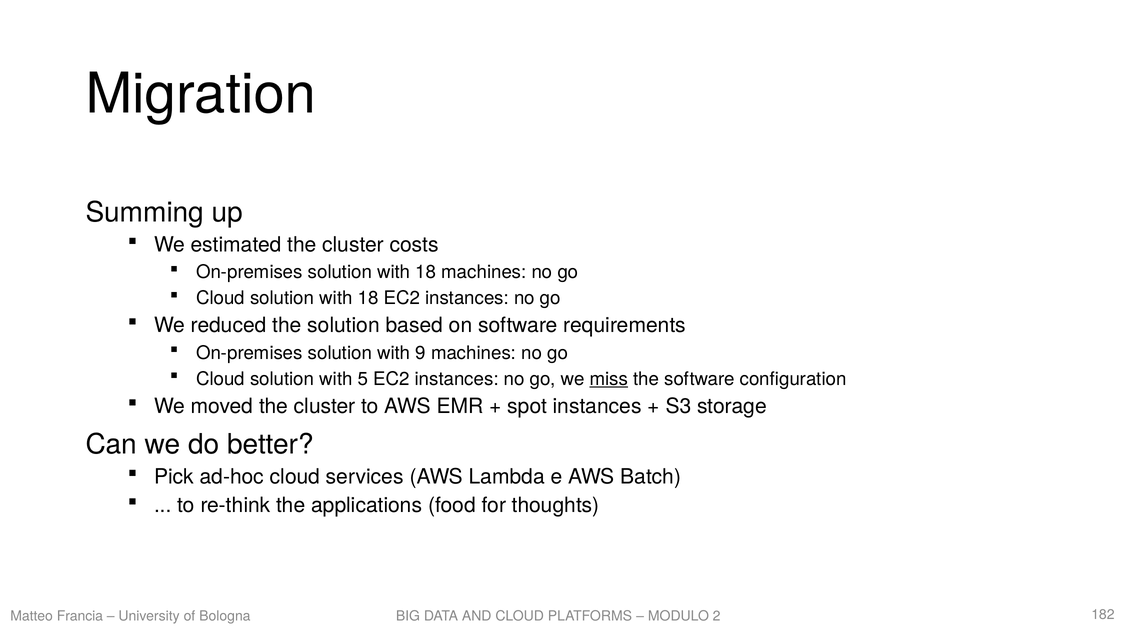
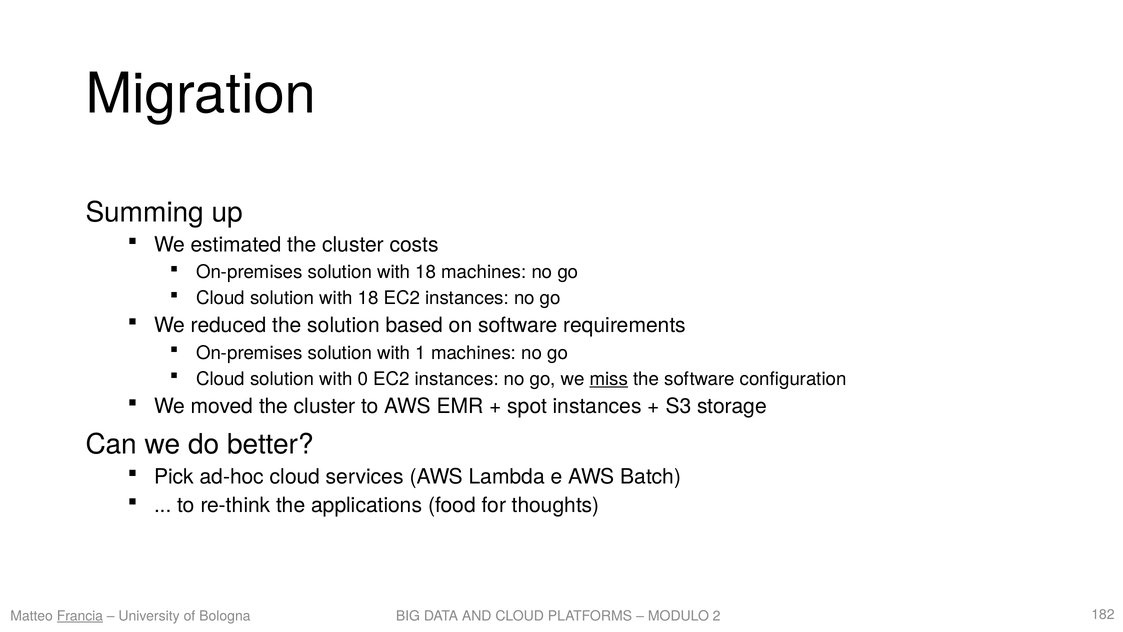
9: 9 -> 1
5: 5 -> 0
Francia underline: none -> present
